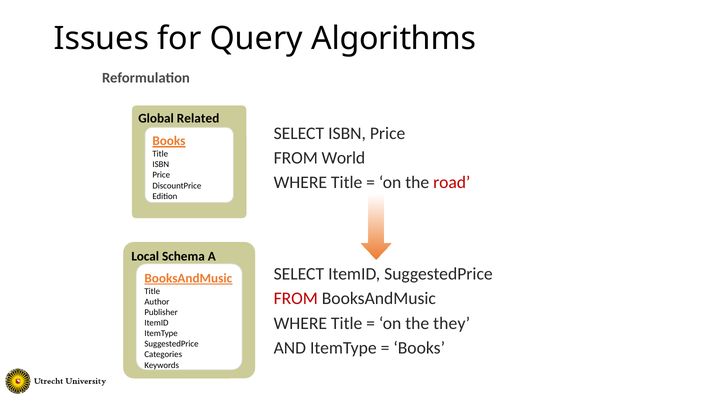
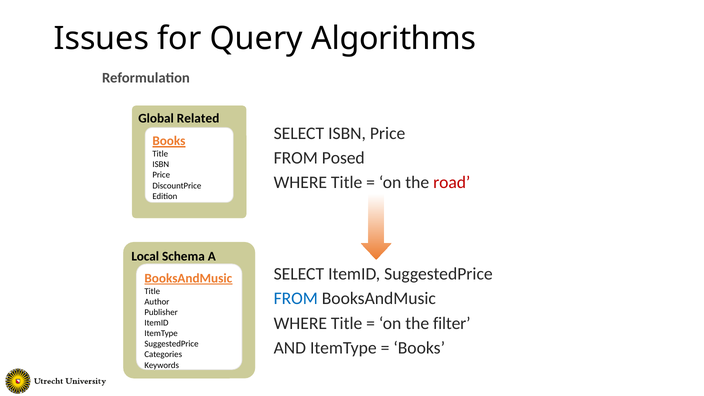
World: World -> Posed
FROM at (296, 299) colour: red -> blue
they: they -> filter
